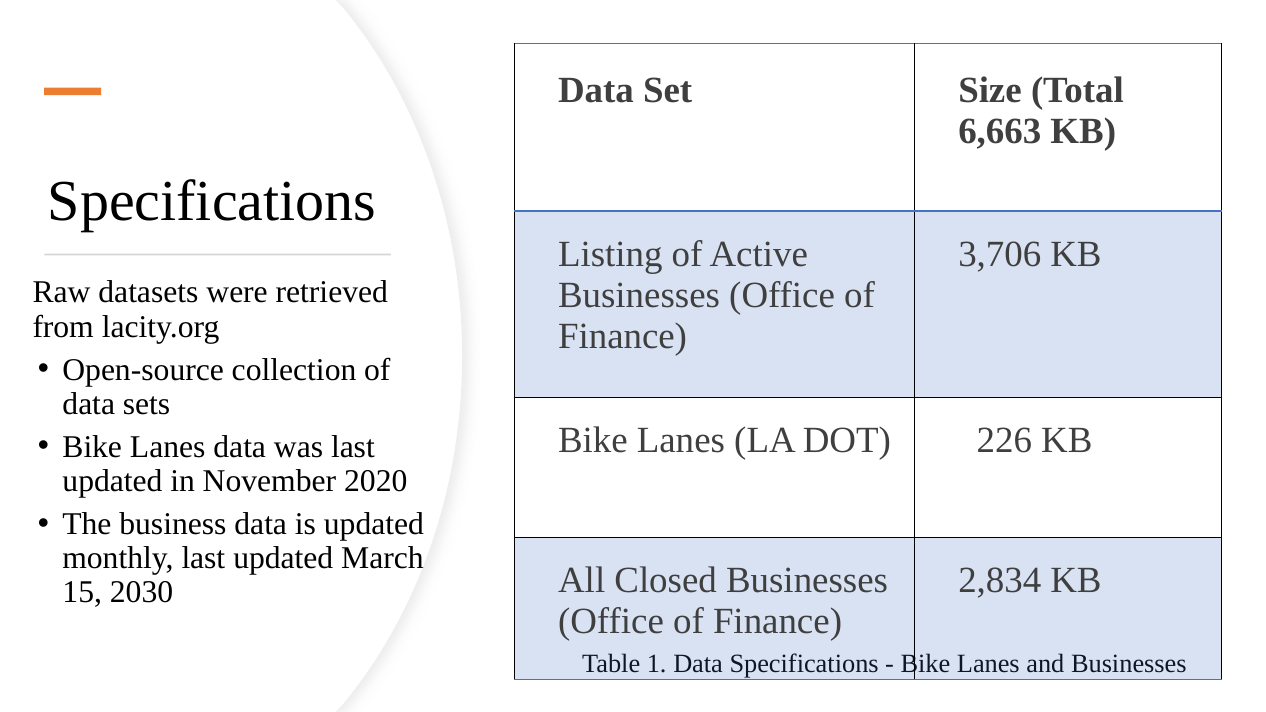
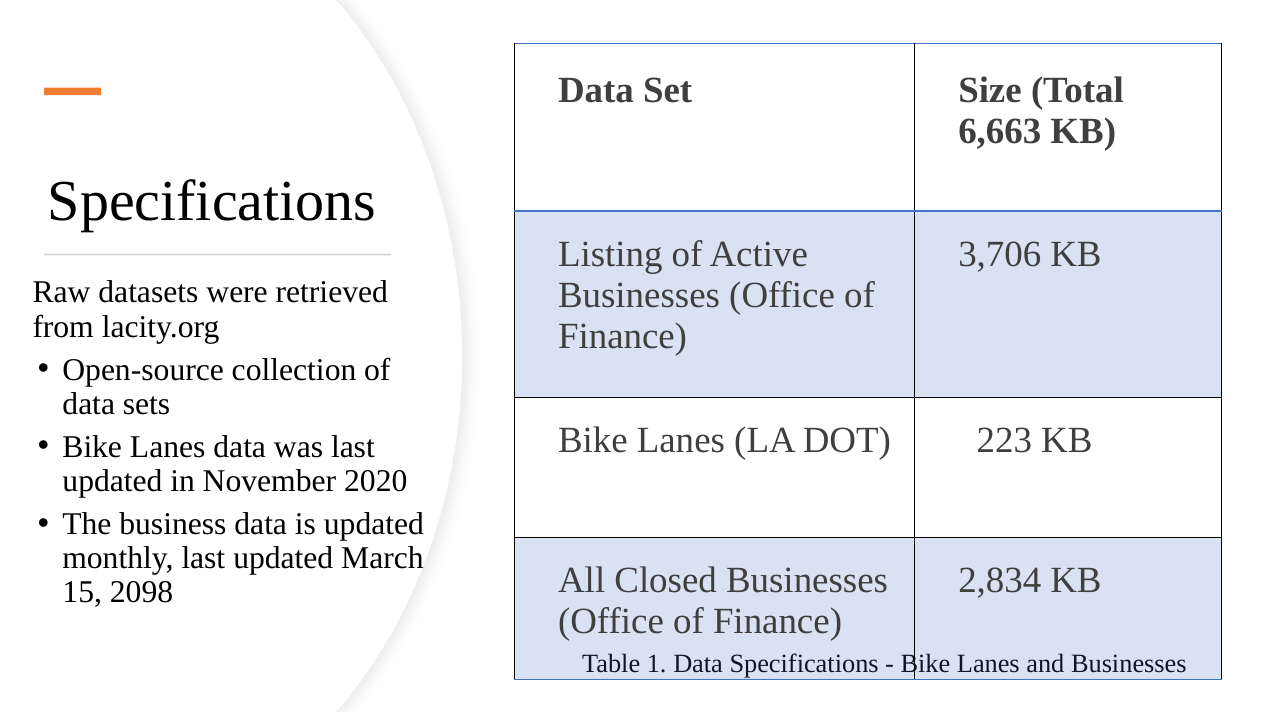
226: 226 -> 223
2030: 2030 -> 2098
